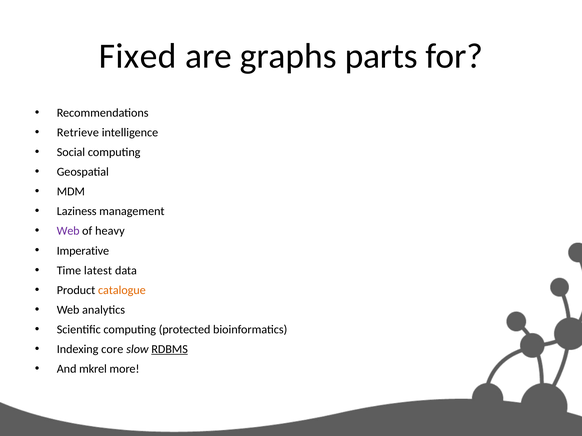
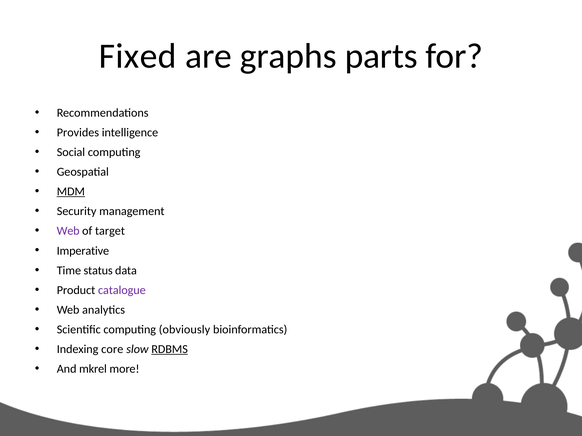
Retrieve: Retrieve -> Provides
MDM underline: none -> present
Laziness: Laziness -> Security
heavy: heavy -> target
latest: latest -> status
catalogue colour: orange -> purple
protected: protected -> obviously
